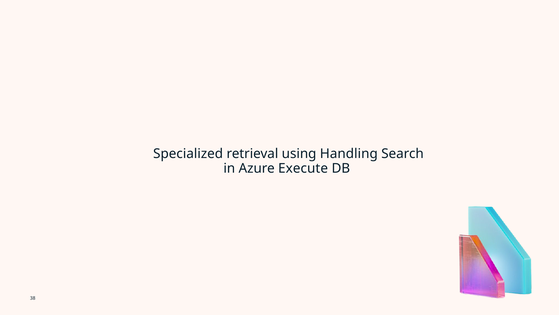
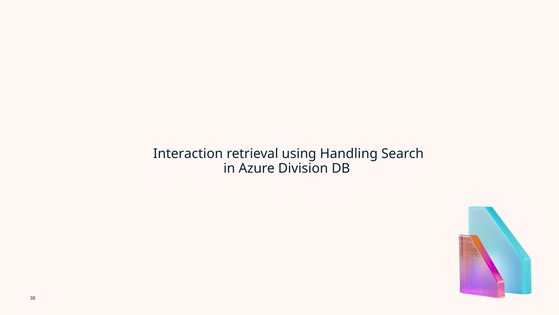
Specialized: Specialized -> Interaction
Execute: Execute -> Division
